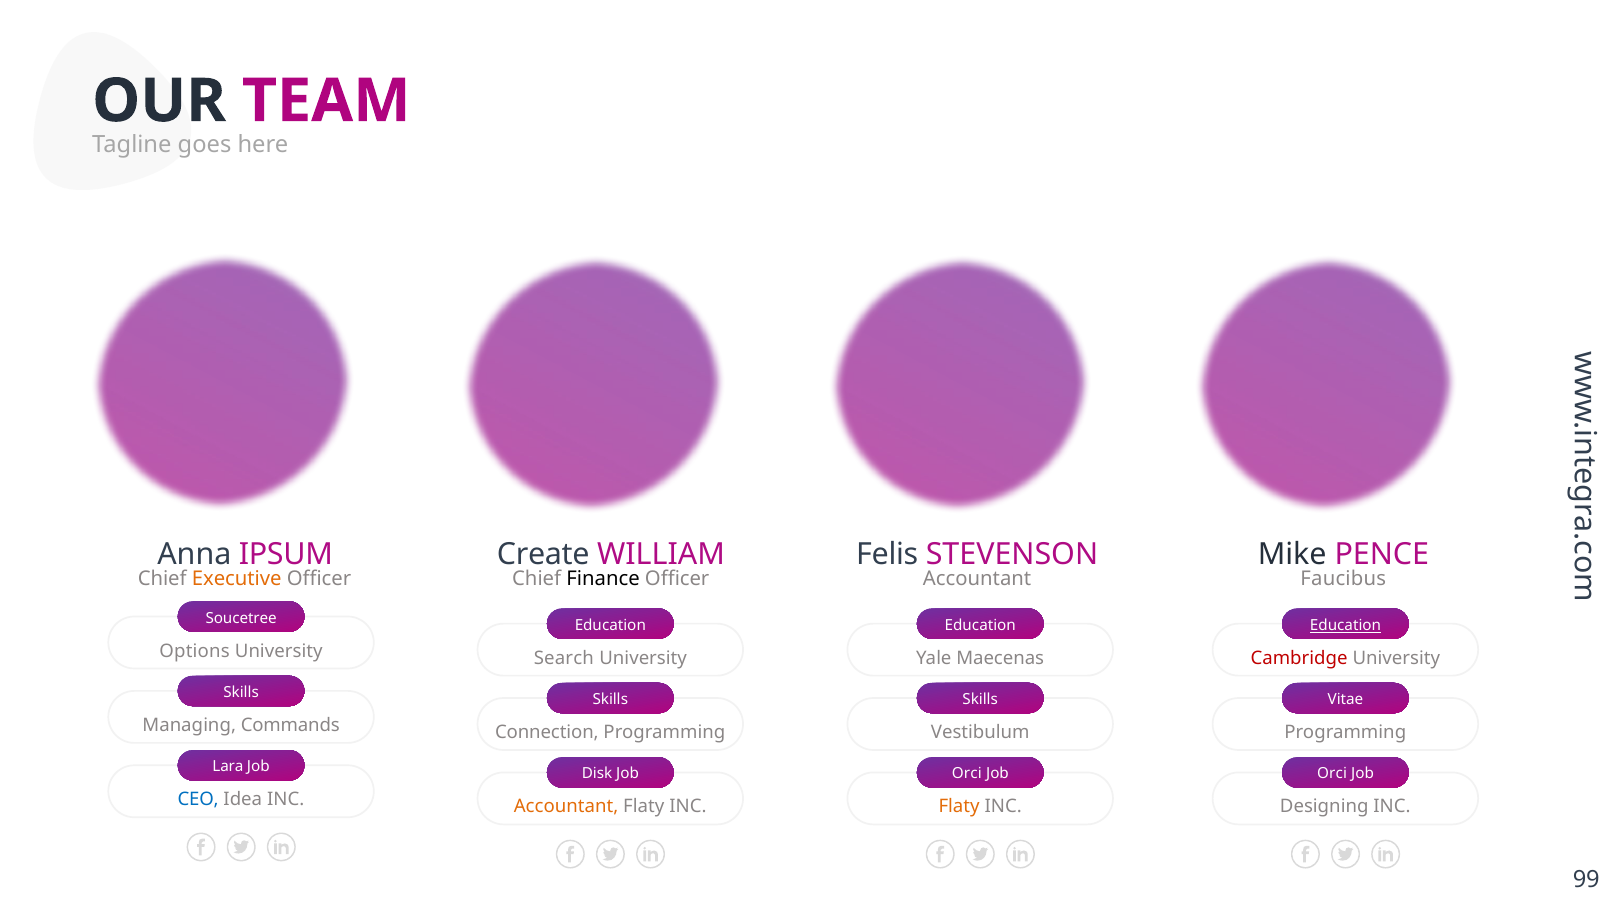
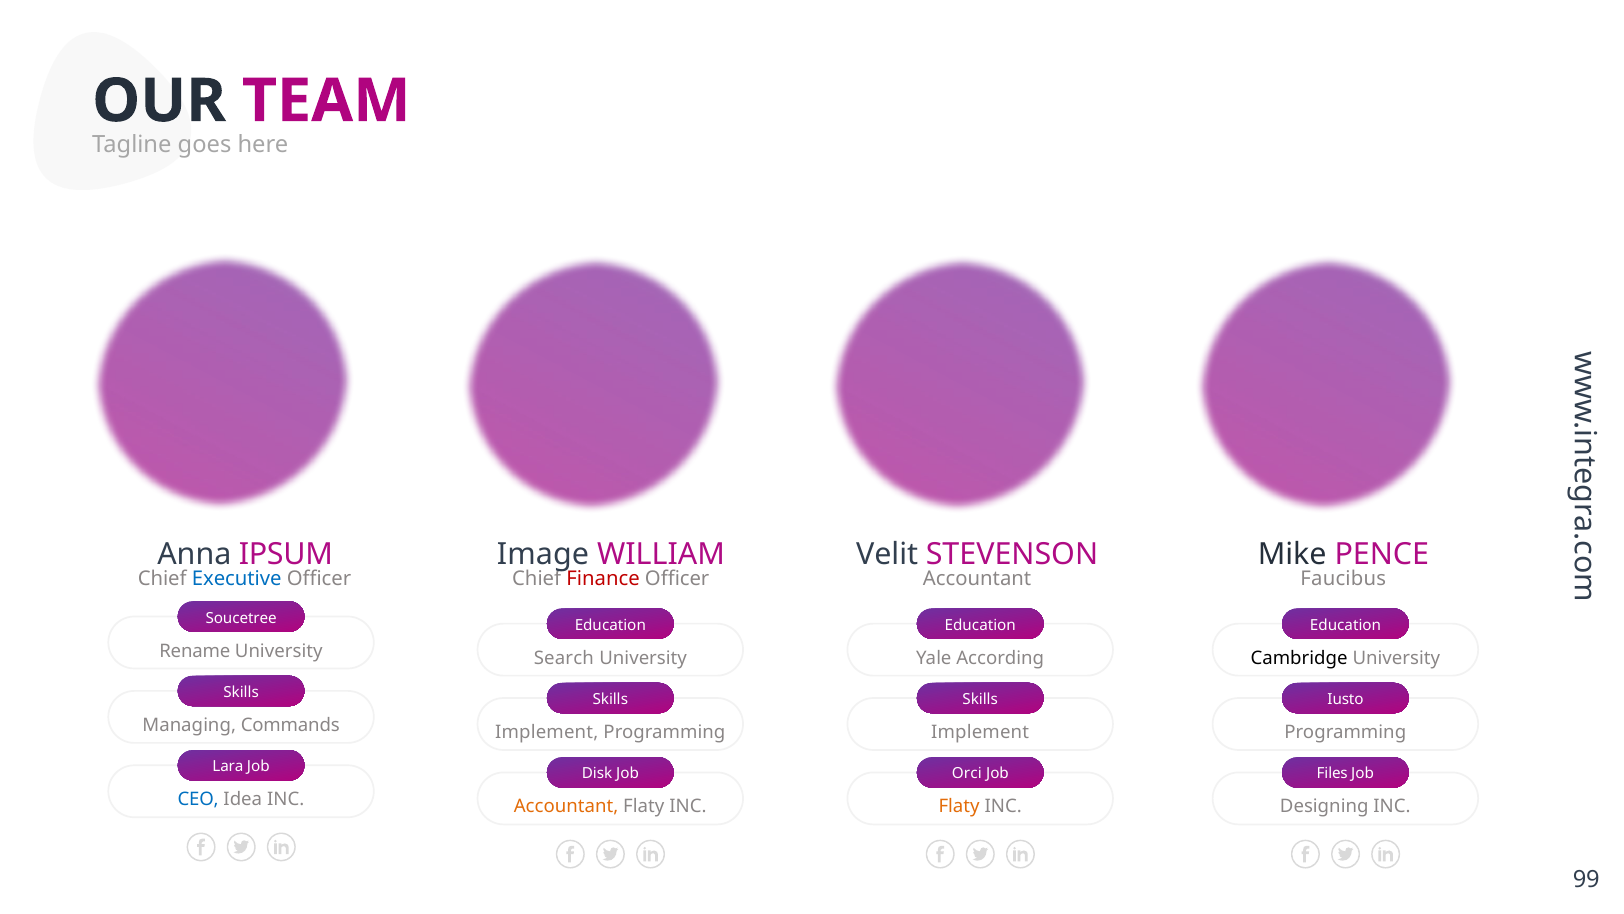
Create: Create -> Image
Felis: Felis -> Velit
Executive colour: orange -> blue
Finance colour: black -> red
Education at (1345, 625) underline: present -> none
Options: Options -> Rename
Maecenas: Maecenas -> According
Cambridge colour: red -> black
Vitae: Vitae -> Iusto
Connection at (547, 732): Connection -> Implement
Vestibulum at (980, 732): Vestibulum -> Implement
Orci at (1332, 773): Orci -> Files
